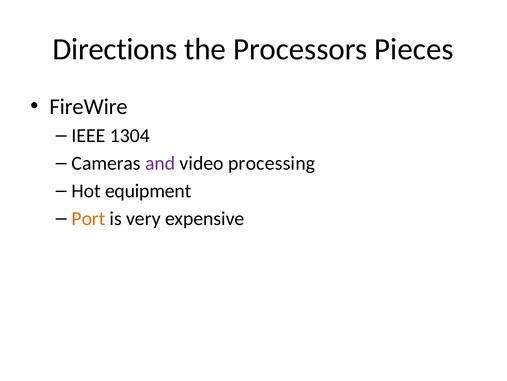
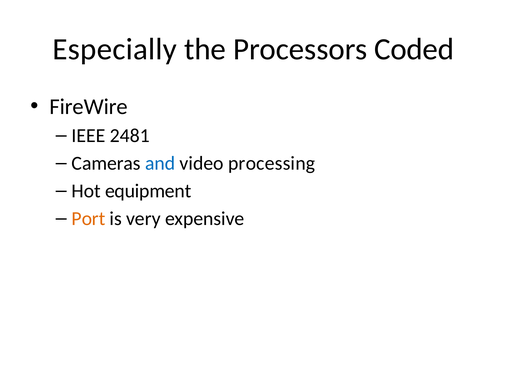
Directions: Directions -> Especially
Pieces: Pieces -> Coded
1304: 1304 -> 2481
and colour: purple -> blue
